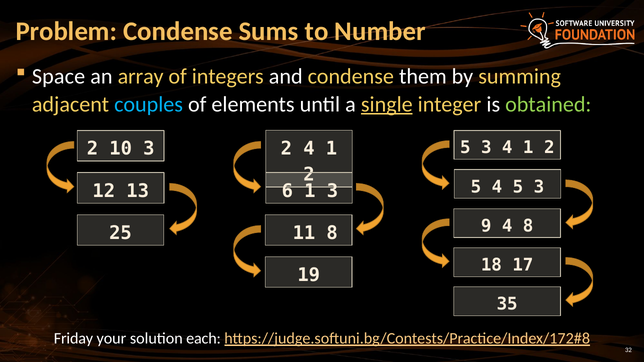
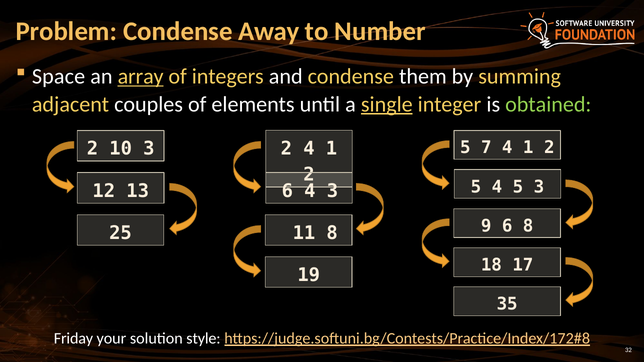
Sums: Sums -> Away
array underline: none -> present
couples colour: light blue -> white
3 at (486, 148): 3 -> 7
6 1: 1 -> 4
9 4: 4 -> 6
each: each -> style
